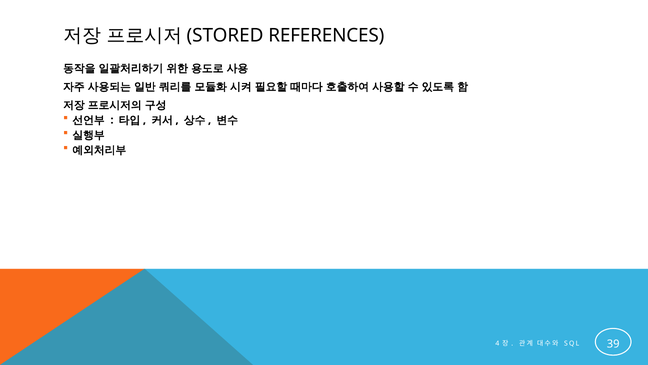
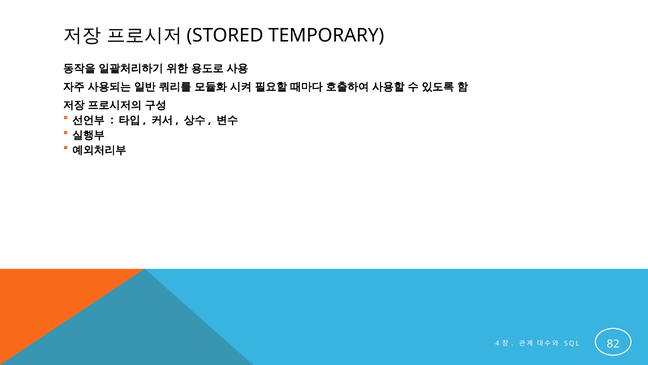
REFERENCES: REFERENCES -> TEMPORARY
39: 39 -> 82
